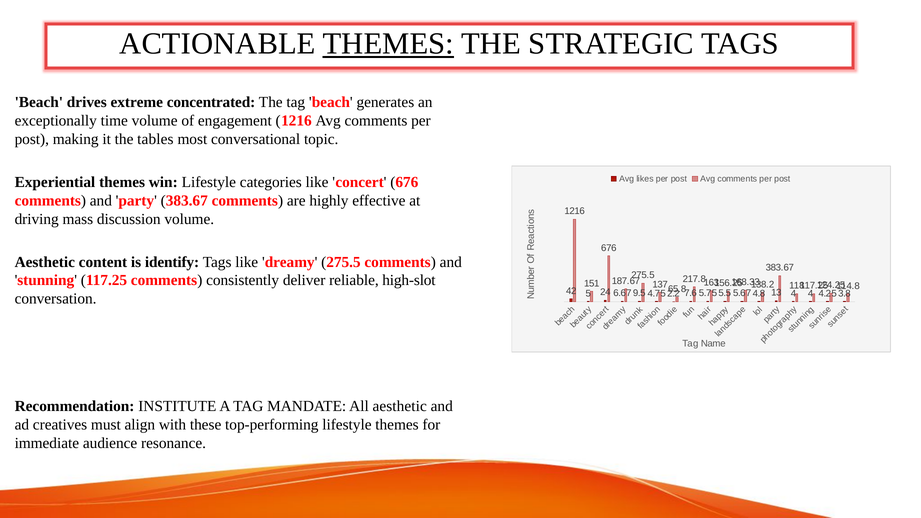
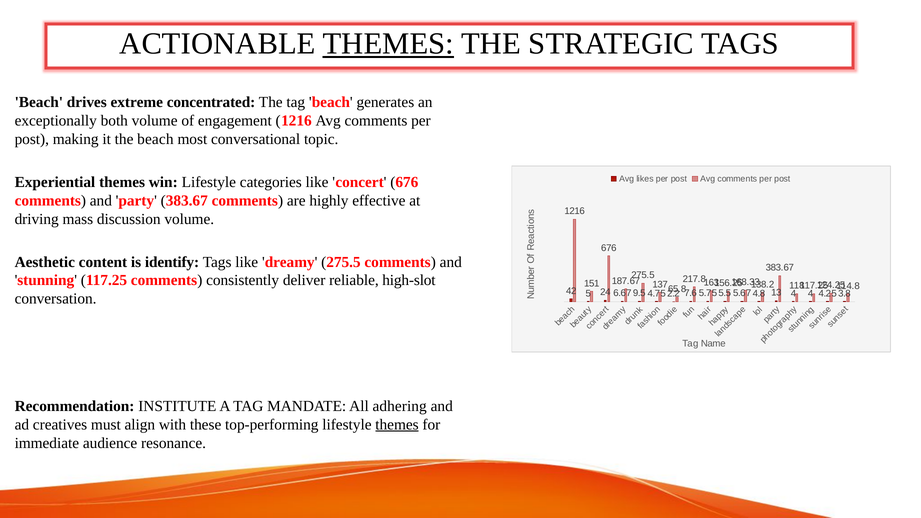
time: time -> both
the tables: tables -> beach
All aesthetic: aesthetic -> adhering
themes at (397, 425) underline: none -> present
